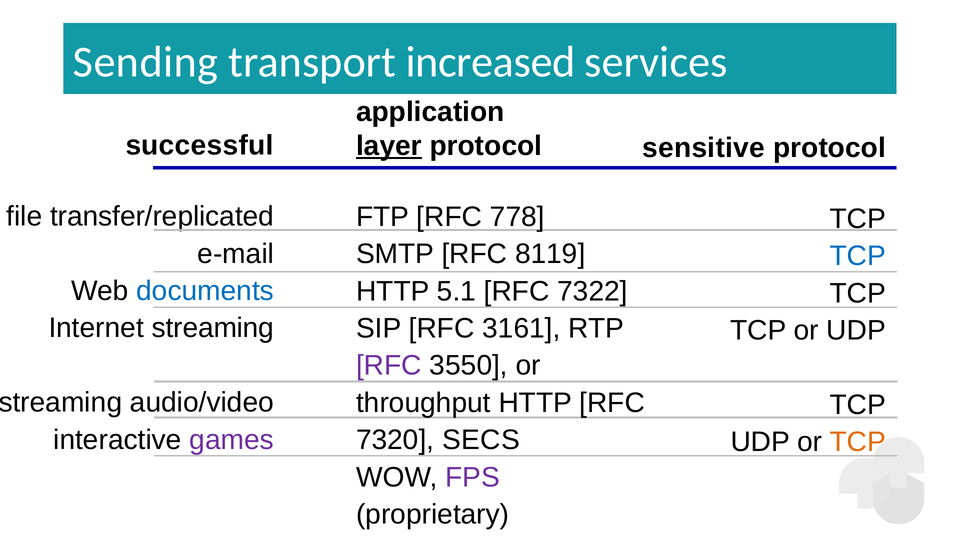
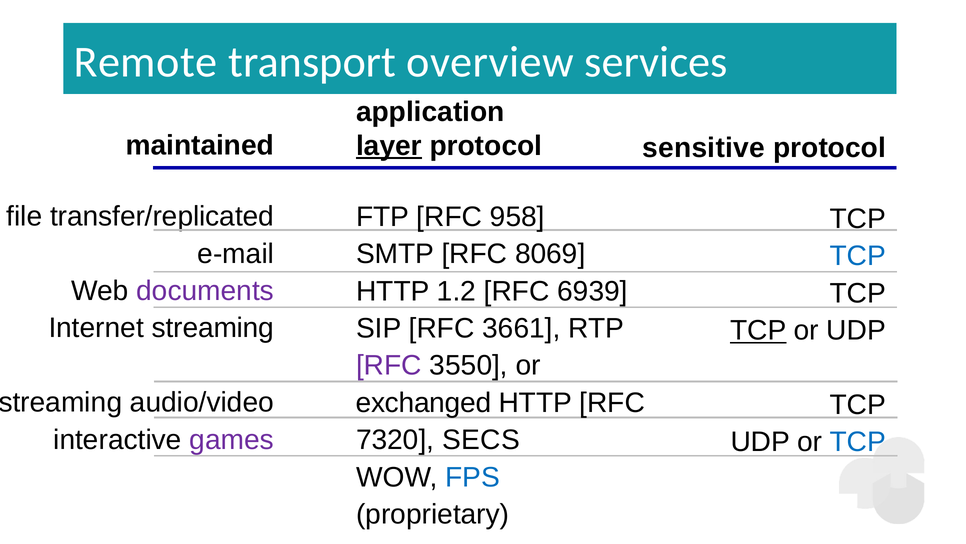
Sending: Sending -> Remote
increased: increased -> overview
successful: successful -> maintained
778: 778 -> 958
8119: 8119 -> 8069
documents colour: blue -> purple
5.1: 5.1 -> 1.2
7322: 7322 -> 6939
3161: 3161 -> 3661
TCP at (758, 330) underline: none -> present
throughput: throughput -> exchanged
TCP at (858, 442) colour: orange -> blue
FPS colour: purple -> blue
